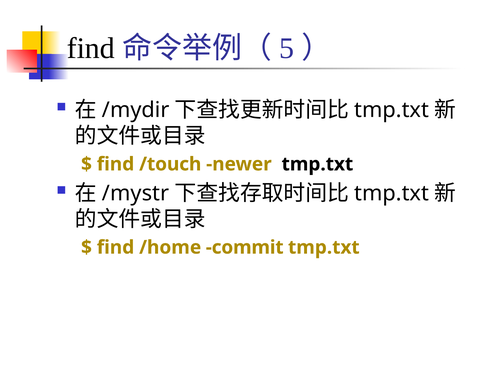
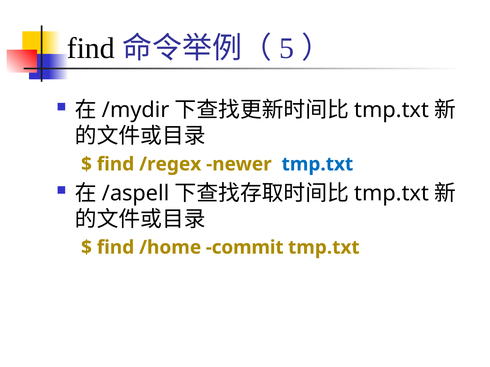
/touch: /touch -> /regex
tmp.txt at (317, 164) colour: black -> blue
/mystr: /mystr -> /aspell
